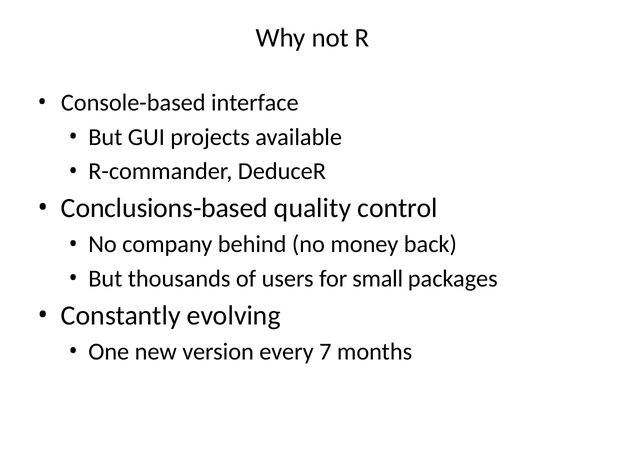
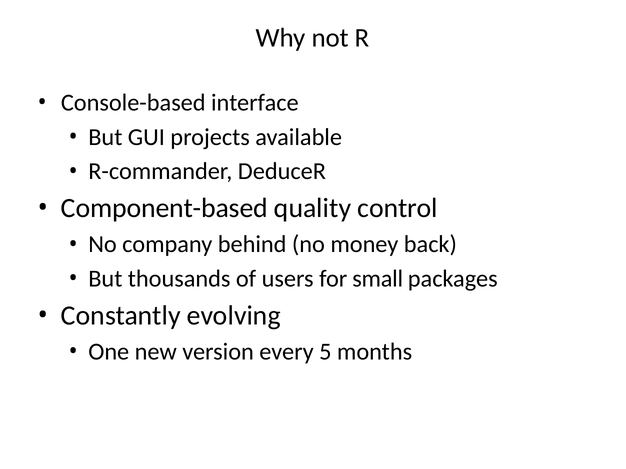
Conclusions-based: Conclusions-based -> Component-based
7: 7 -> 5
